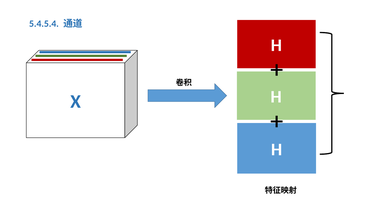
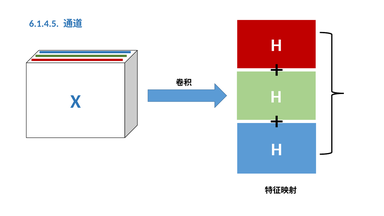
5.4.5.4: 5.4.5.4 -> 6.1.4.5
